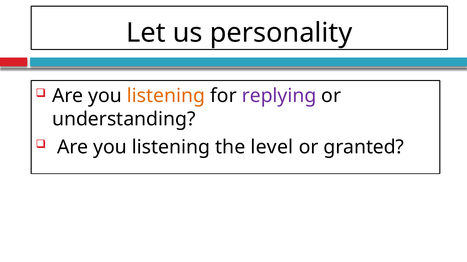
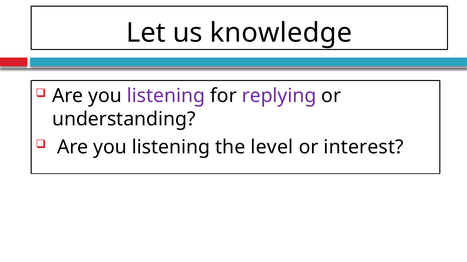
personality: personality -> knowledge
listening at (166, 96) colour: orange -> purple
granted: granted -> interest
